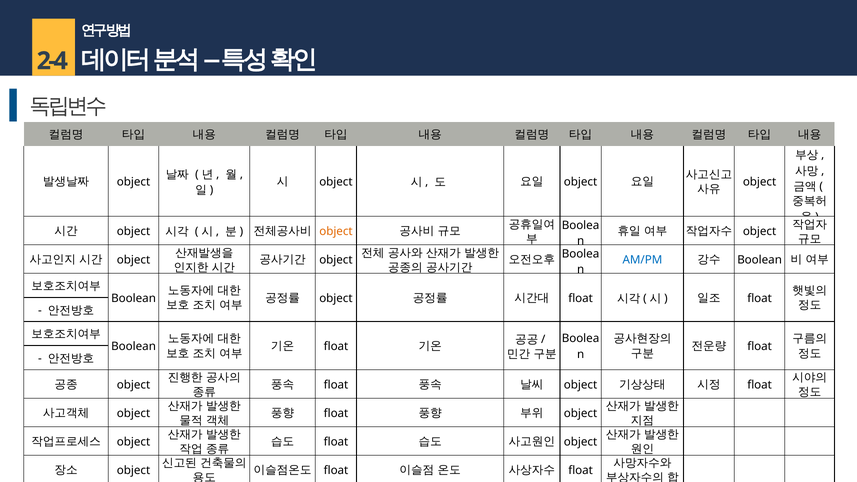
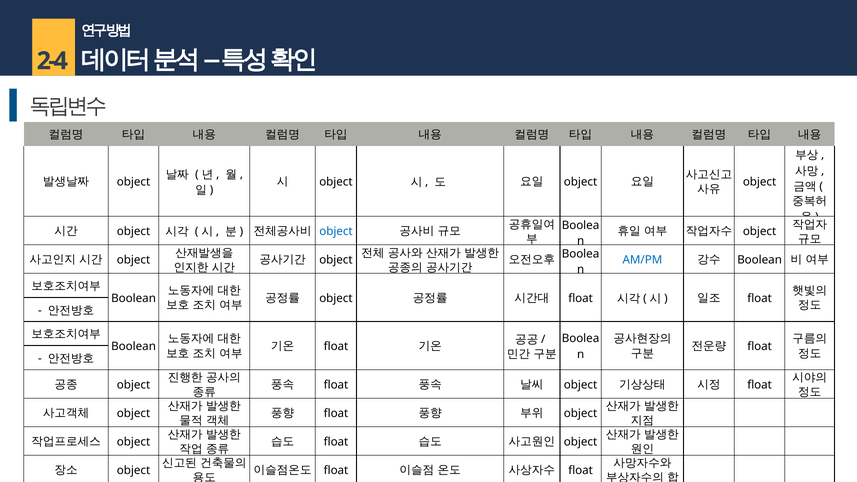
object at (336, 232) colour: orange -> blue
